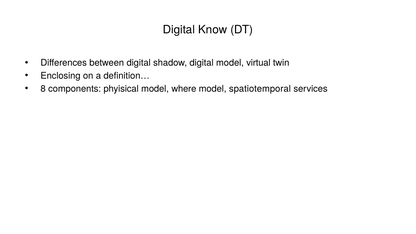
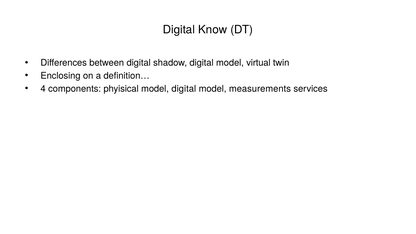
8: 8 -> 4
model where: where -> digital
spatiotemporal: spatiotemporal -> measurements
